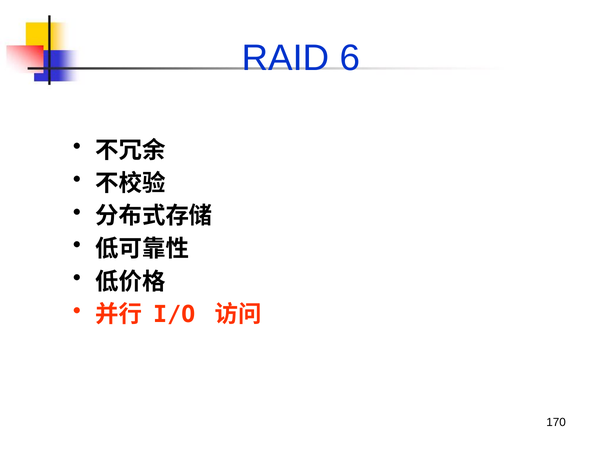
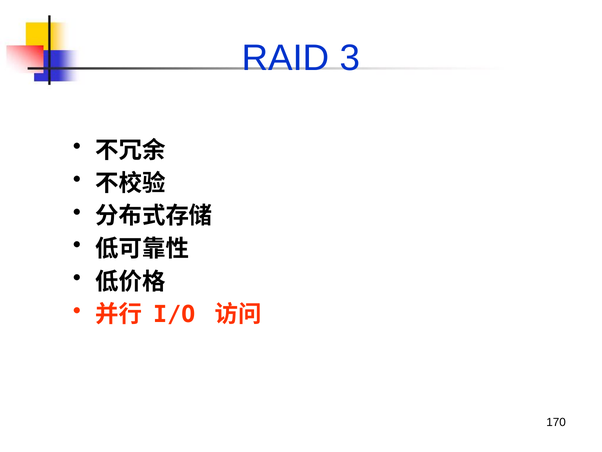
6: 6 -> 3
